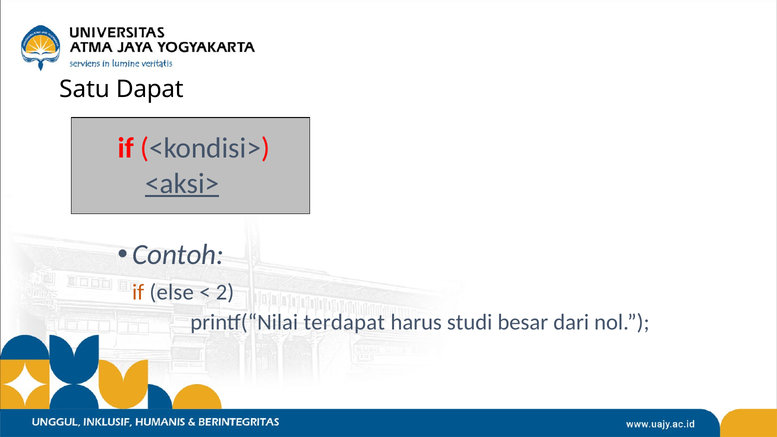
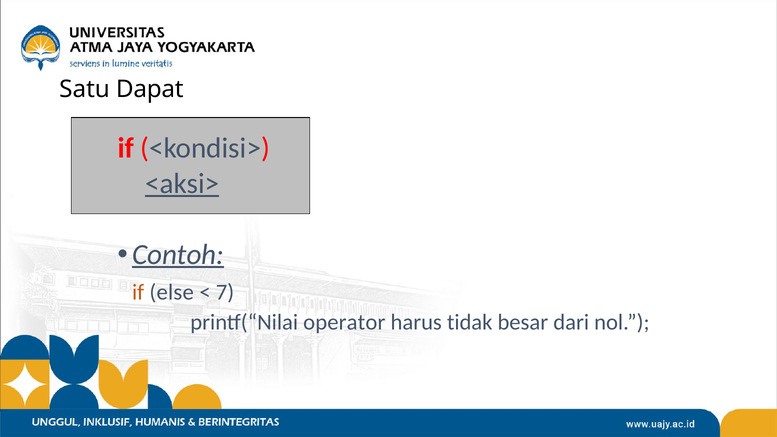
Contoh underline: none -> present
2: 2 -> 7
terdapat: terdapat -> operator
studi: studi -> tidak
